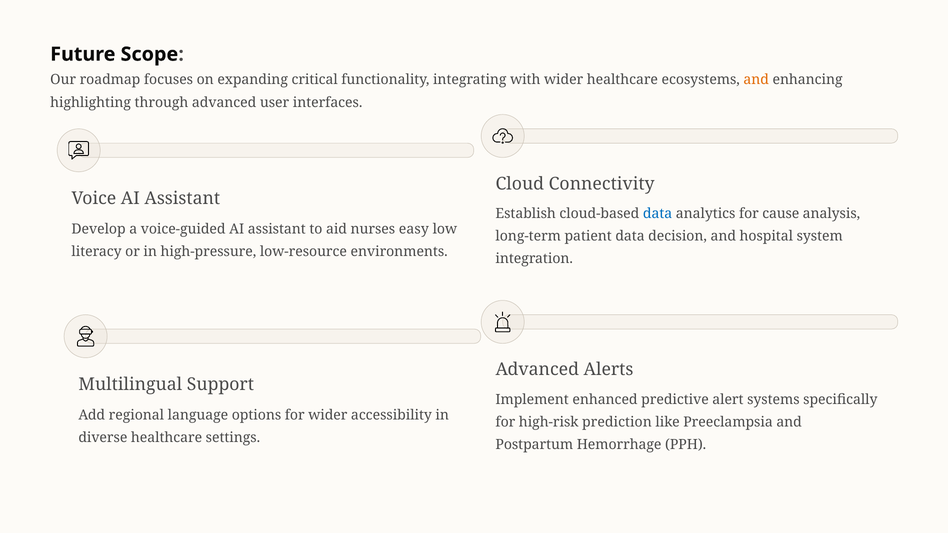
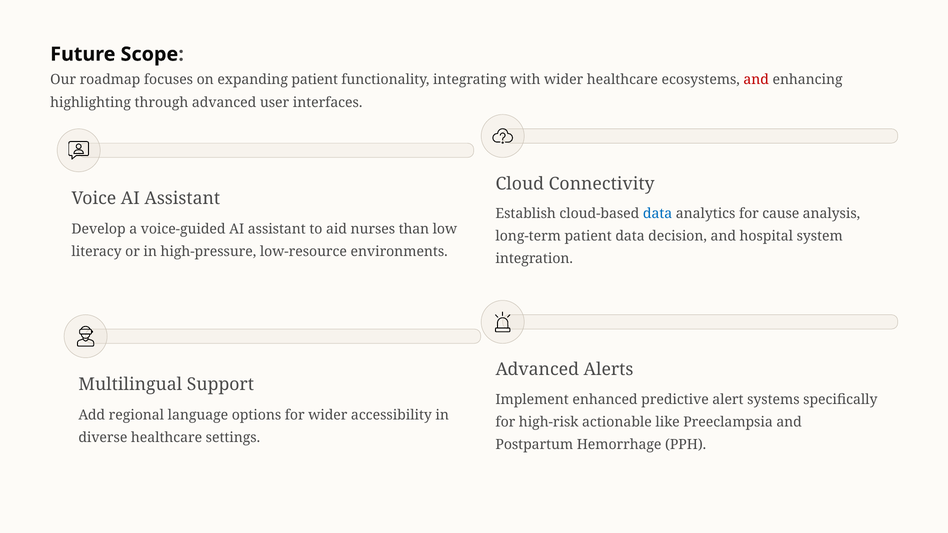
expanding critical: critical -> patient
and at (756, 80) colour: orange -> red
easy: easy -> than
prediction: prediction -> actionable
